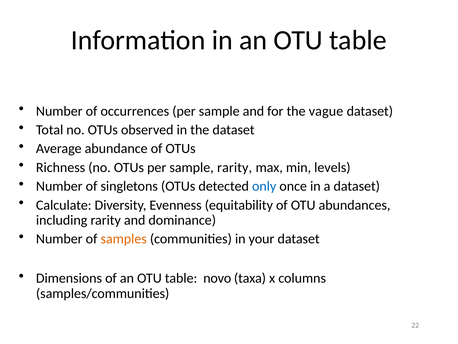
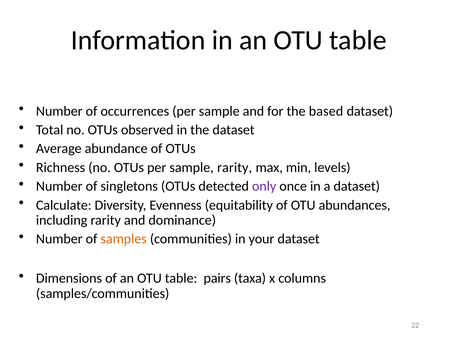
vague: vague -> based
only colour: blue -> purple
novo: novo -> pairs
